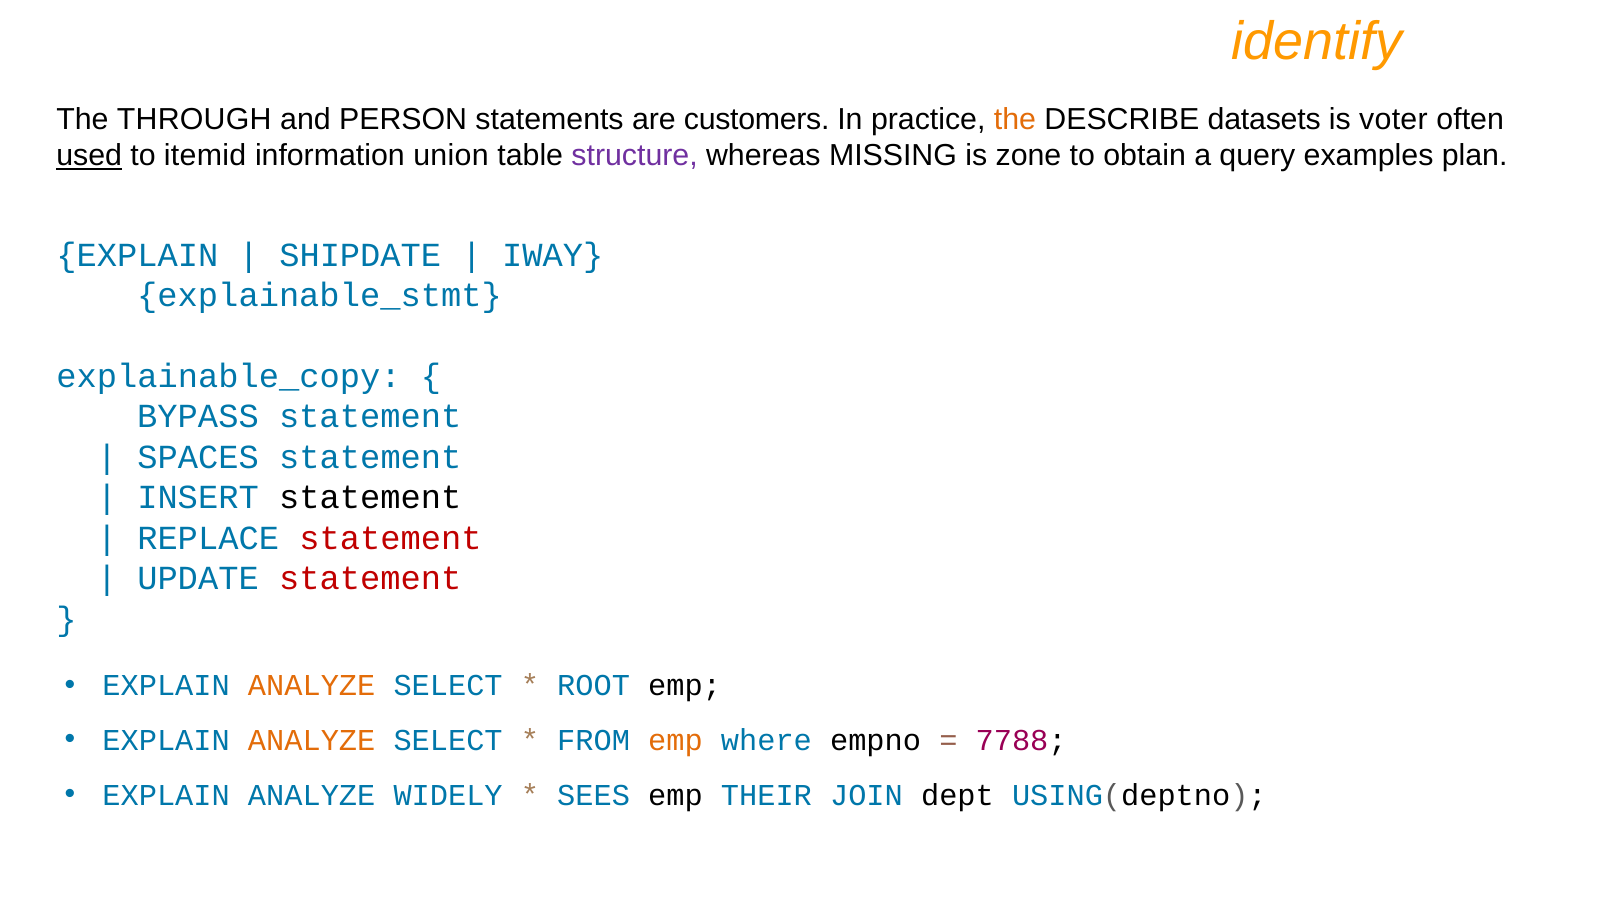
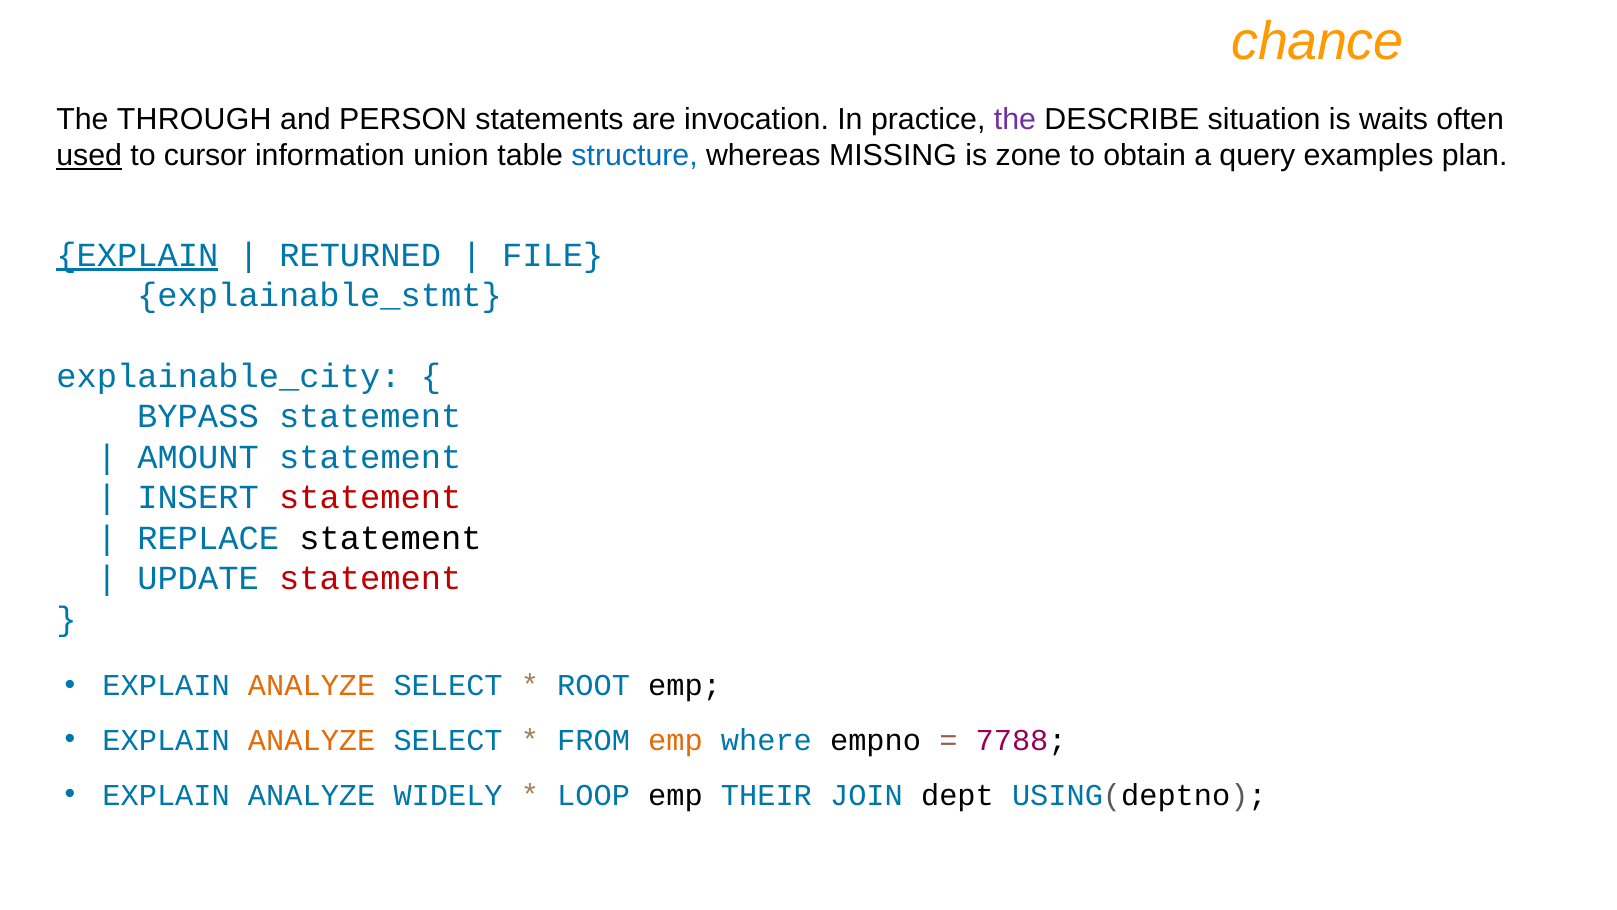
identify: identify -> chance
customers: customers -> invocation
the at (1015, 119) colour: orange -> purple
datasets: datasets -> situation
voter: voter -> waits
itemid: itemid -> cursor
structure colour: purple -> blue
EXPLAIN at (137, 255) underline: none -> present
SHIPDATE: SHIPDATE -> RETURNED
IWAY: IWAY -> FILE
explainable_copy: explainable_copy -> explainable_city
SPACES: SPACES -> AMOUNT
statement at (370, 498) colour: black -> red
statement at (391, 538) colour: red -> black
SEES: SEES -> LOOP
